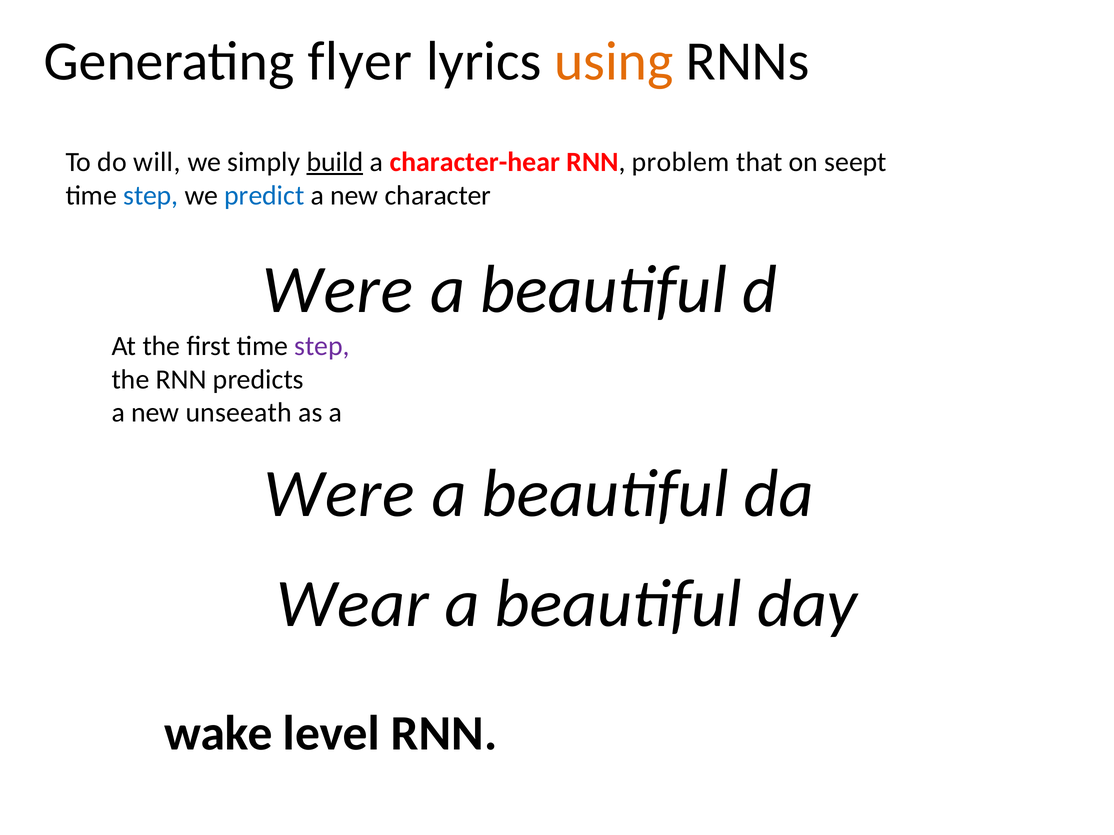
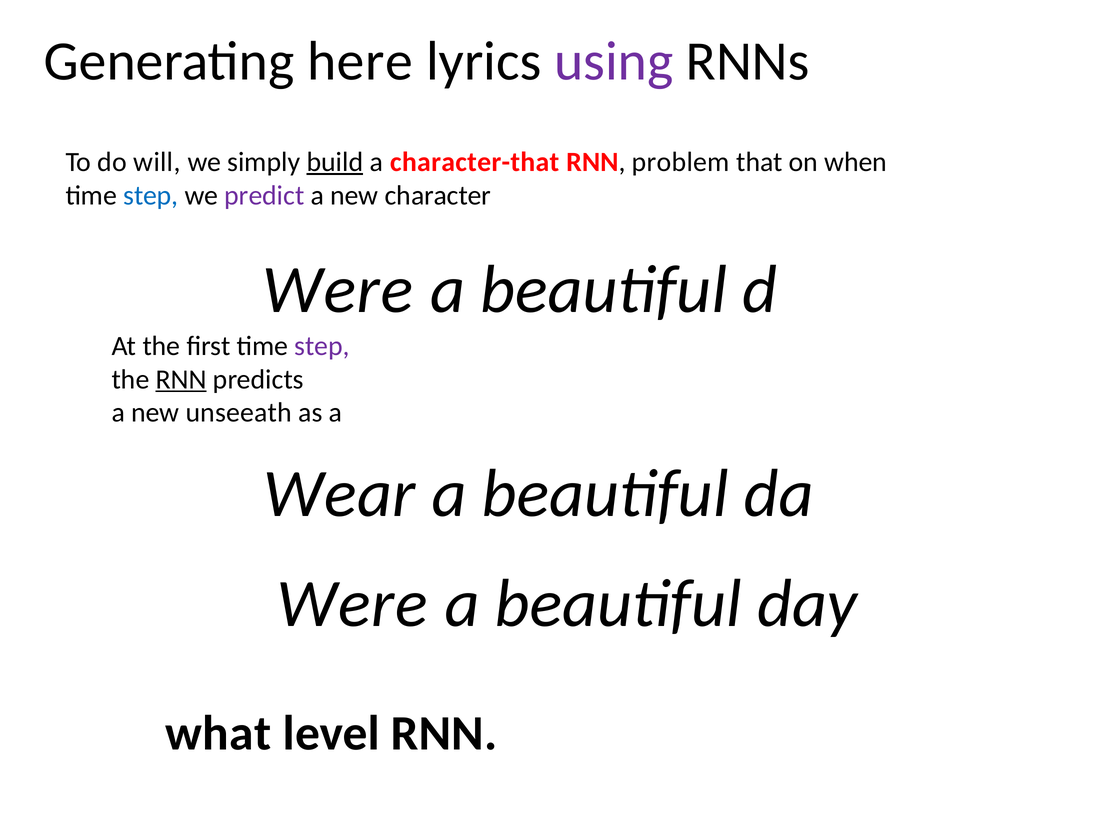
flyer: flyer -> here
using colour: orange -> purple
character-hear: character-hear -> character-that
seept: seept -> when
predict colour: blue -> purple
RNN at (181, 380) underline: none -> present
Were at (339, 494): Were -> Wear
Wear at (352, 604): Wear -> Were
wake: wake -> what
